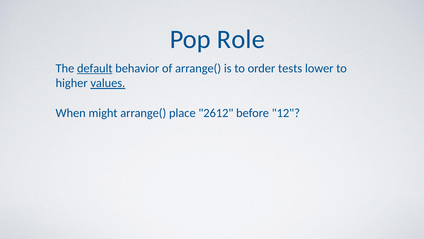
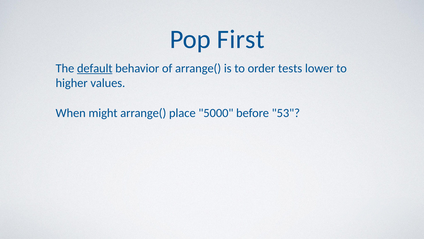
Role: Role -> First
values underline: present -> none
2612: 2612 -> 5000
12: 12 -> 53
